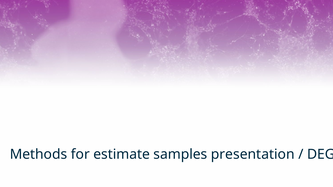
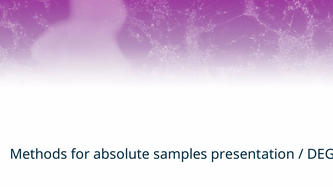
estimate: estimate -> absolute
